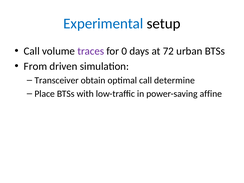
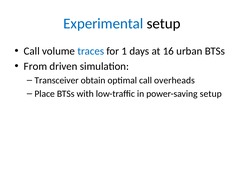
traces colour: purple -> blue
0: 0 -> 1
72: 72 -> 16
determine: determine -> overheads
power-saving affine: affine -> setup
